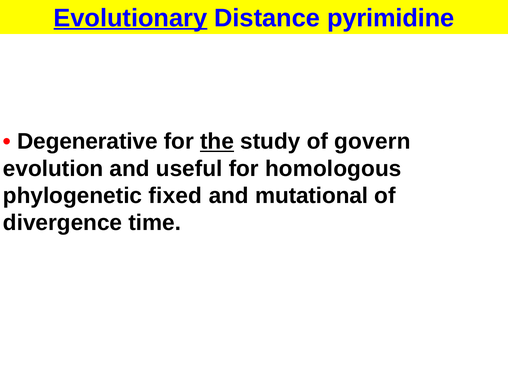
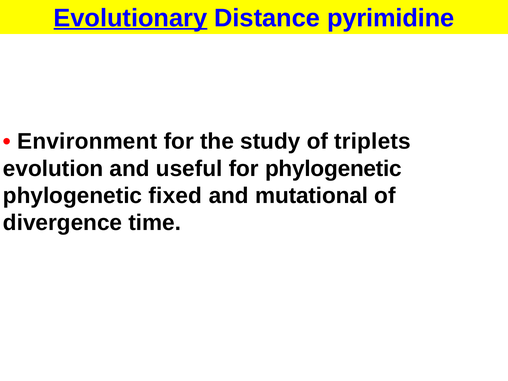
Degenerative: Degenerative -> Environment
the underline: present -> none
govern: govern -> triplets
for homologous: homologous -> phylogenetic
